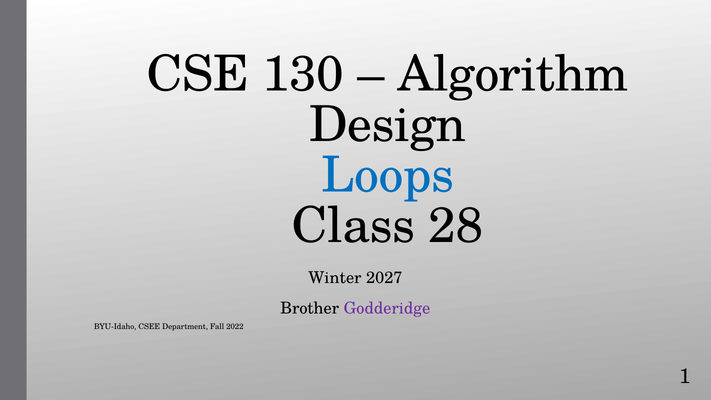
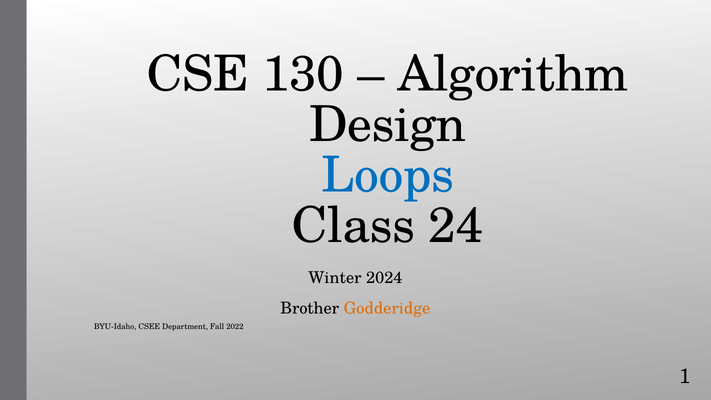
28: 28 -> 24
2027: 2027 -> 2024
Godderidge colour: purple -> orange
